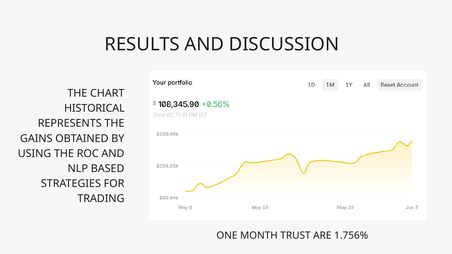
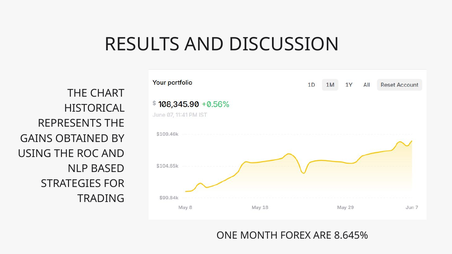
TRUST: TRUST -> FOREX
1.756%: 1.756% -> 8.645%
